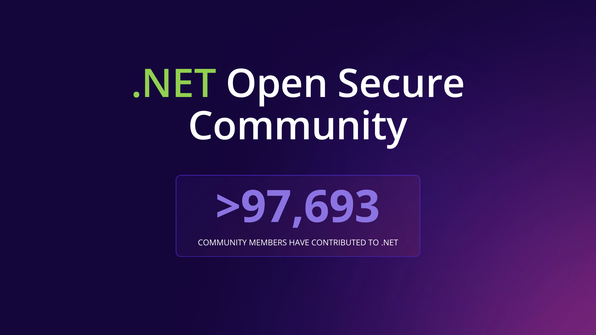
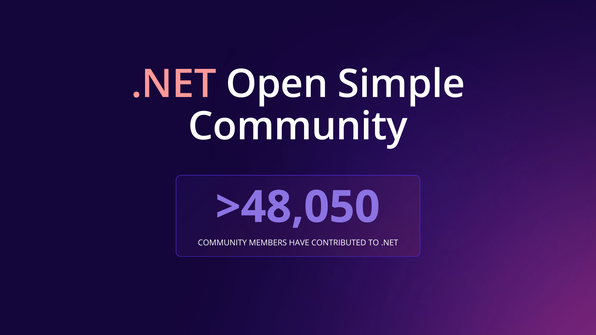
.NET at (174, 84) colour: light green -> pink
Secure: Secure -> Simple
>97,693: >97,693 -> >48,050
